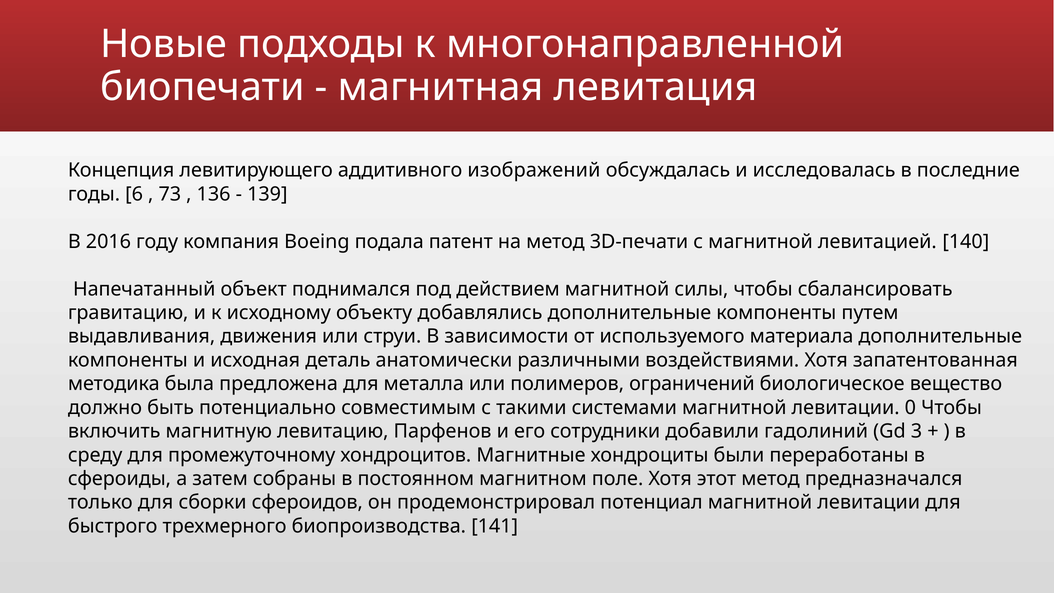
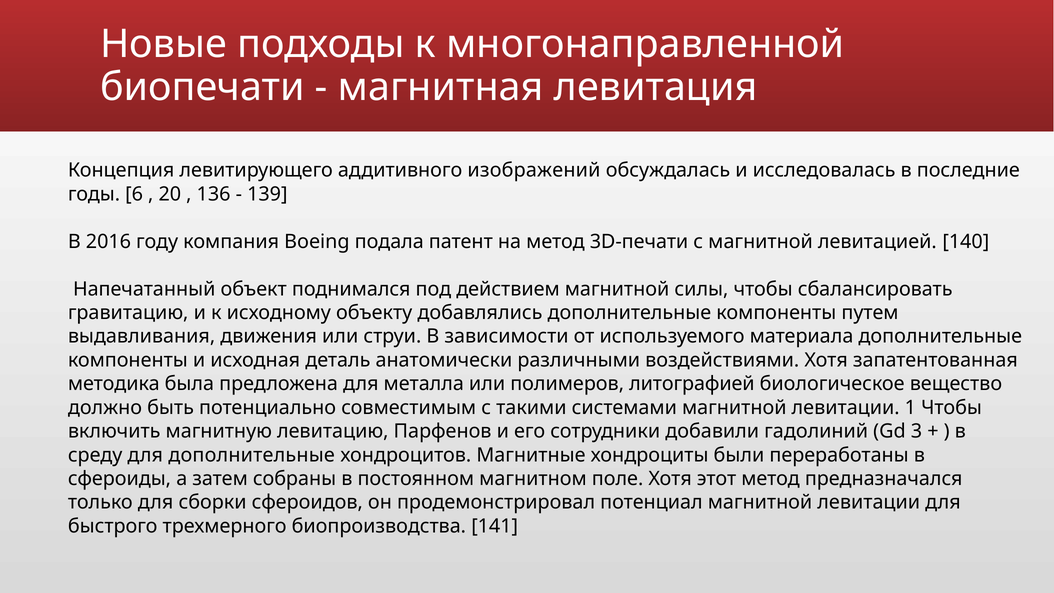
73: 73 -> 20
ограничений: ограничений -> литографией
0: 0 -> 1
для промежуточному: промежуточному -> дополнительные
